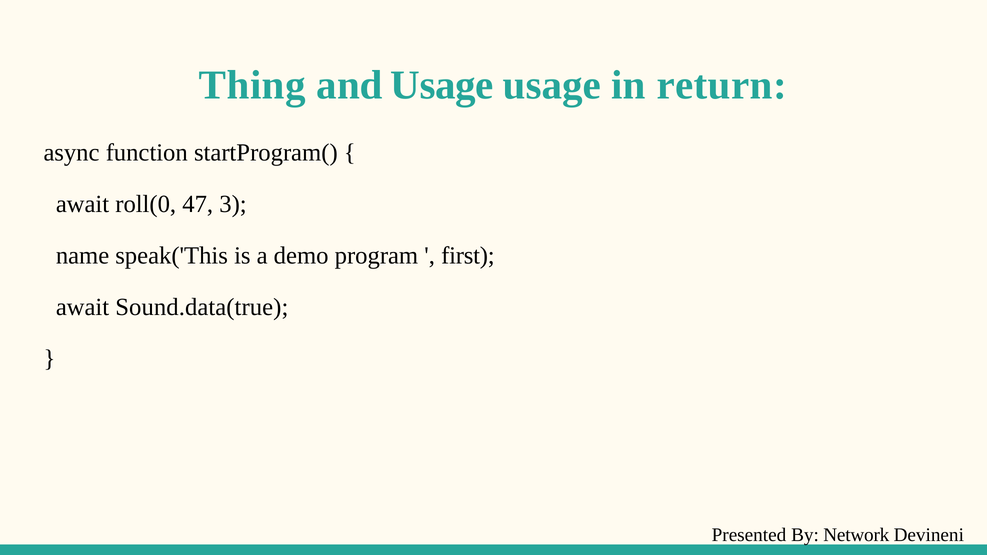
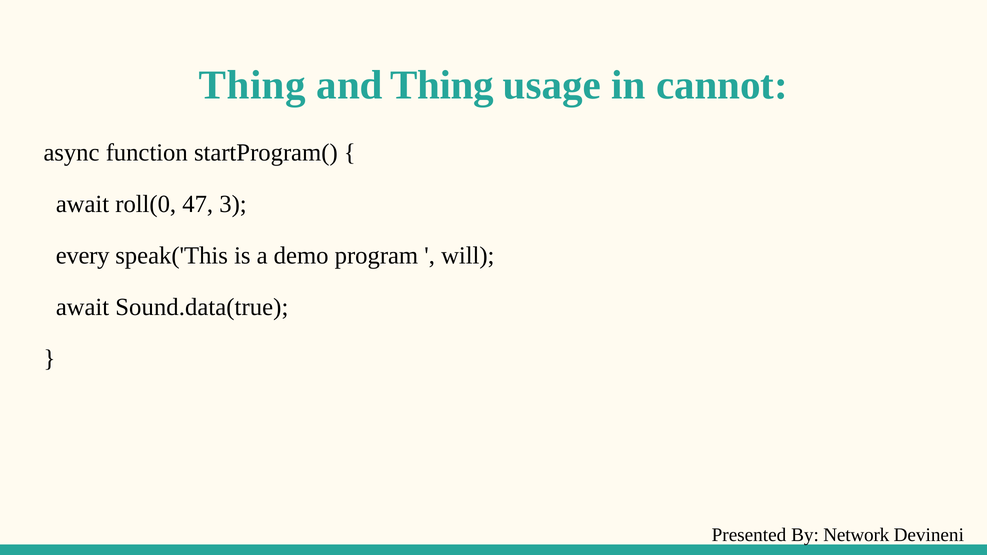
and Usage: Usage -> Thing
return: return -> cannot
name: name -> every
first: first -> will
